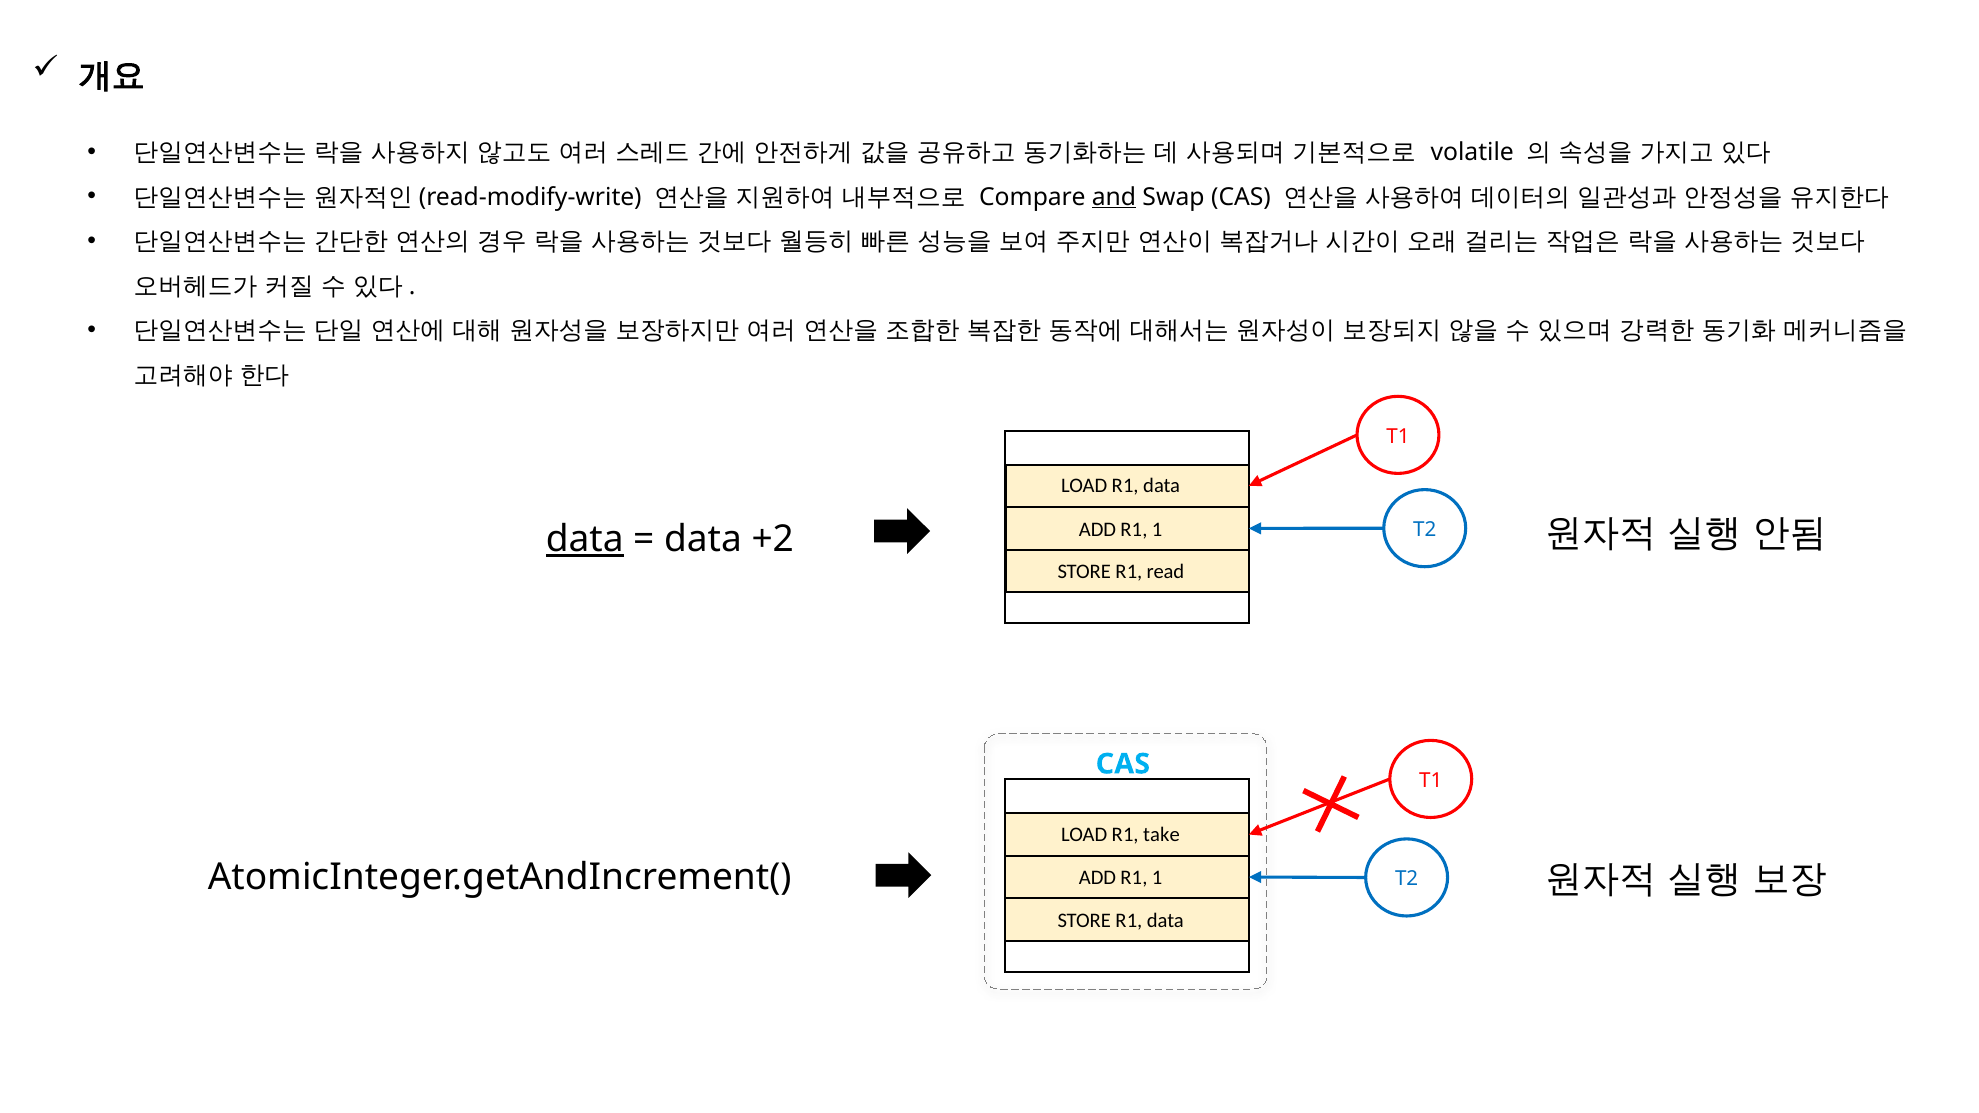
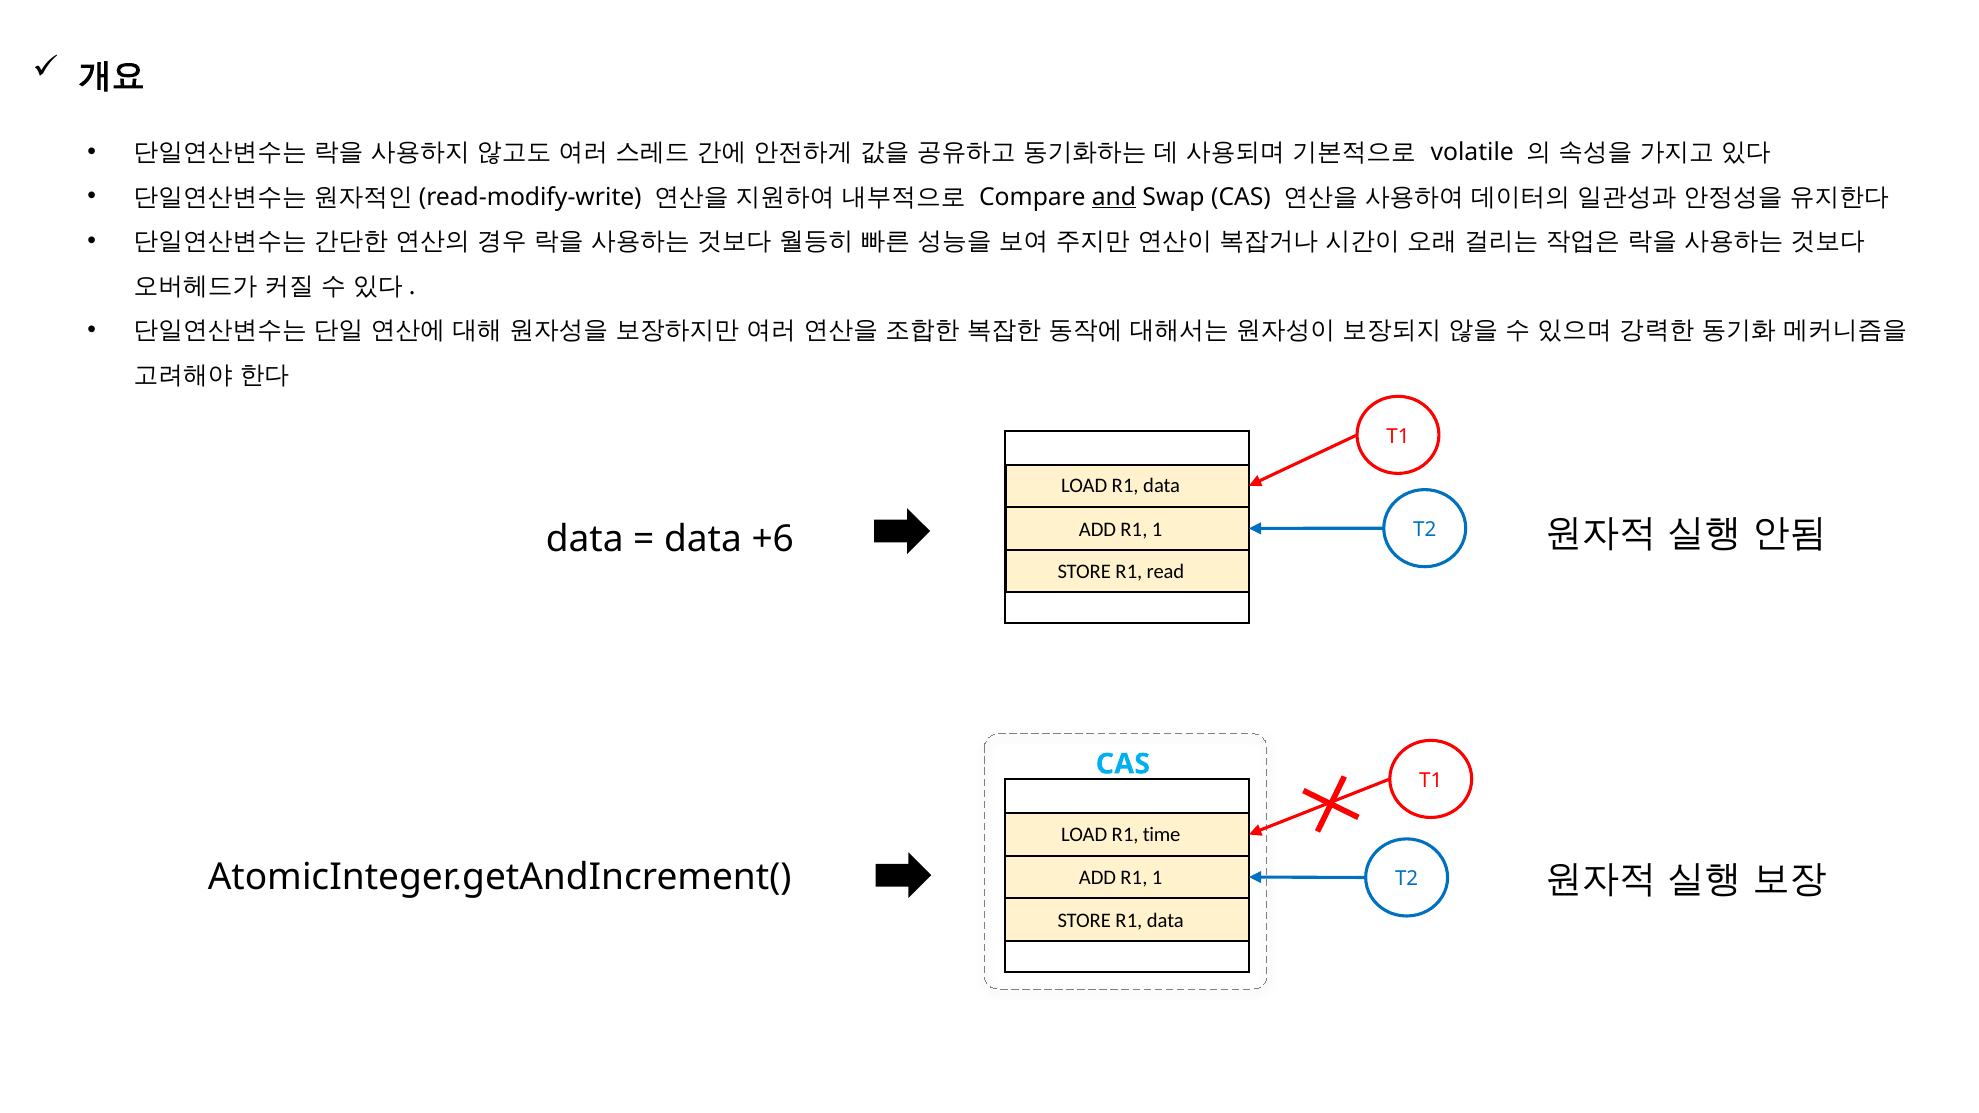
data at (585, 540) underline: present -> none
+2: +2 -> +6
take: take -> time
